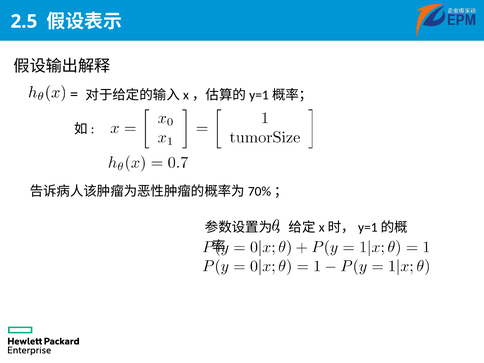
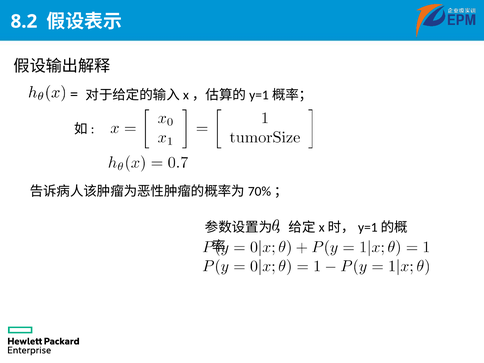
2.5: 2.5 -> 8.2
